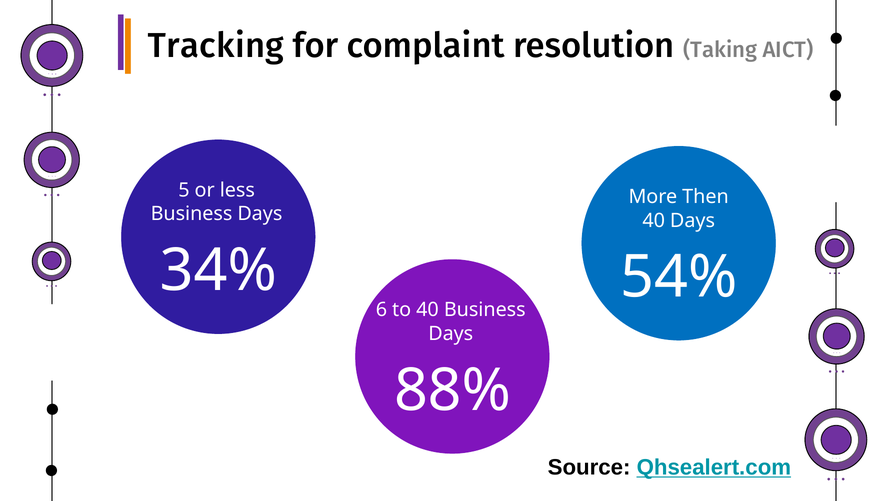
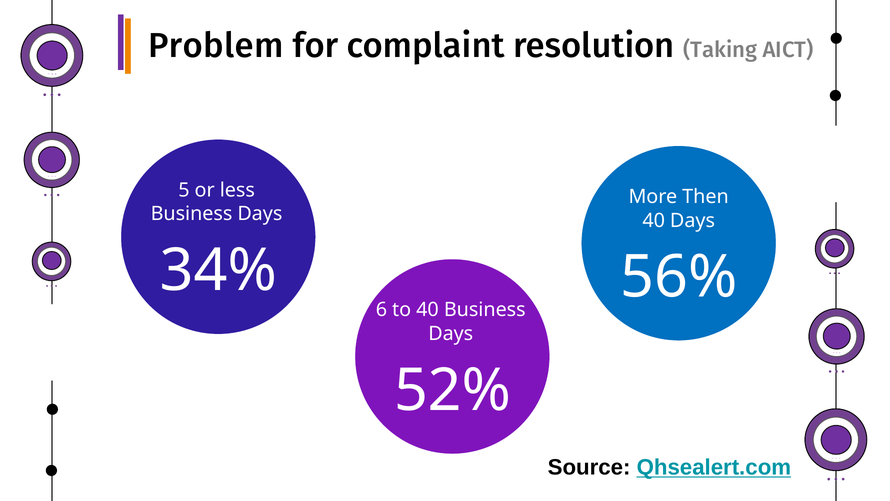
Tracking: Tracking -> Problem
54%: 54% -> 56%
88%: 88% -> 52%
